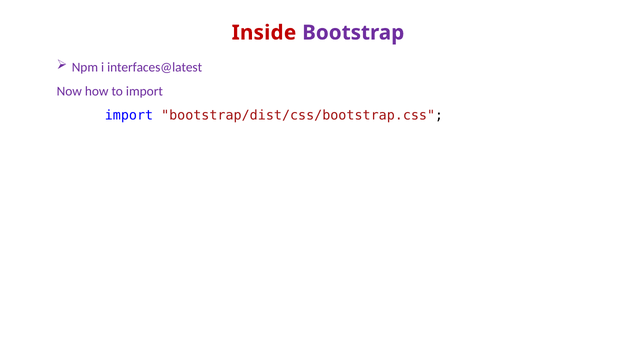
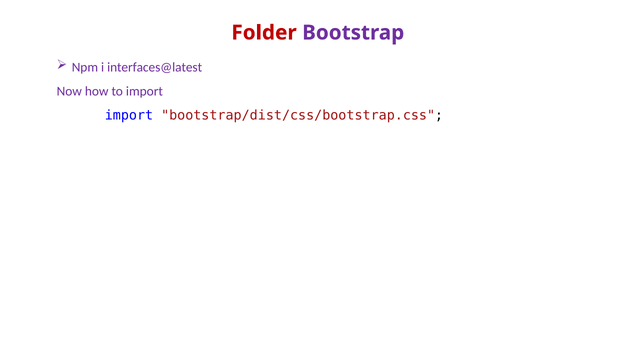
Inside: Inside -> Folder
